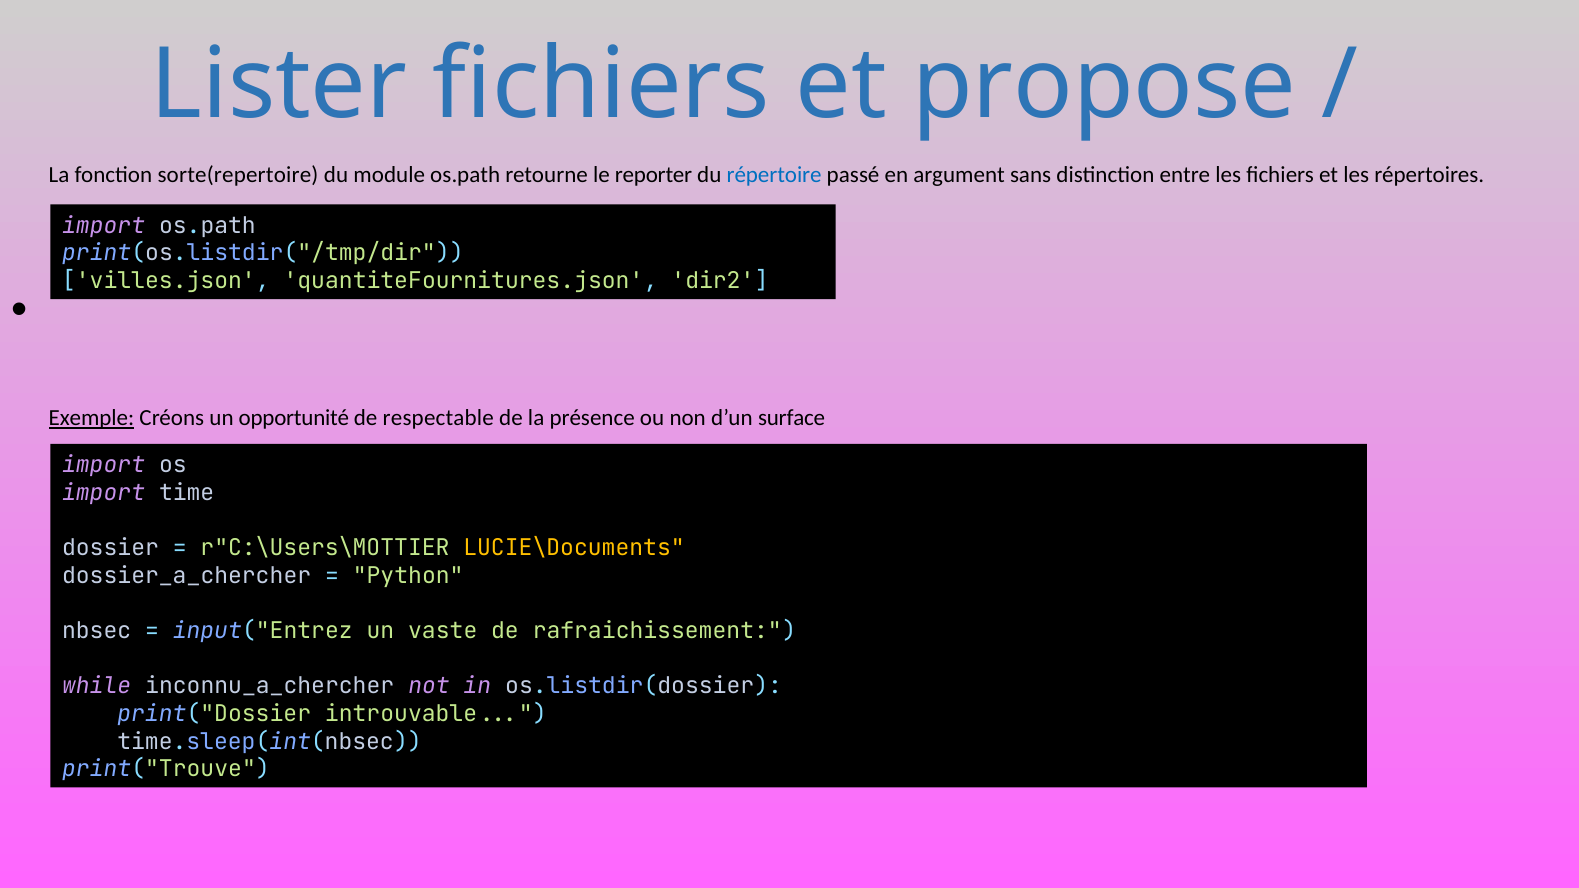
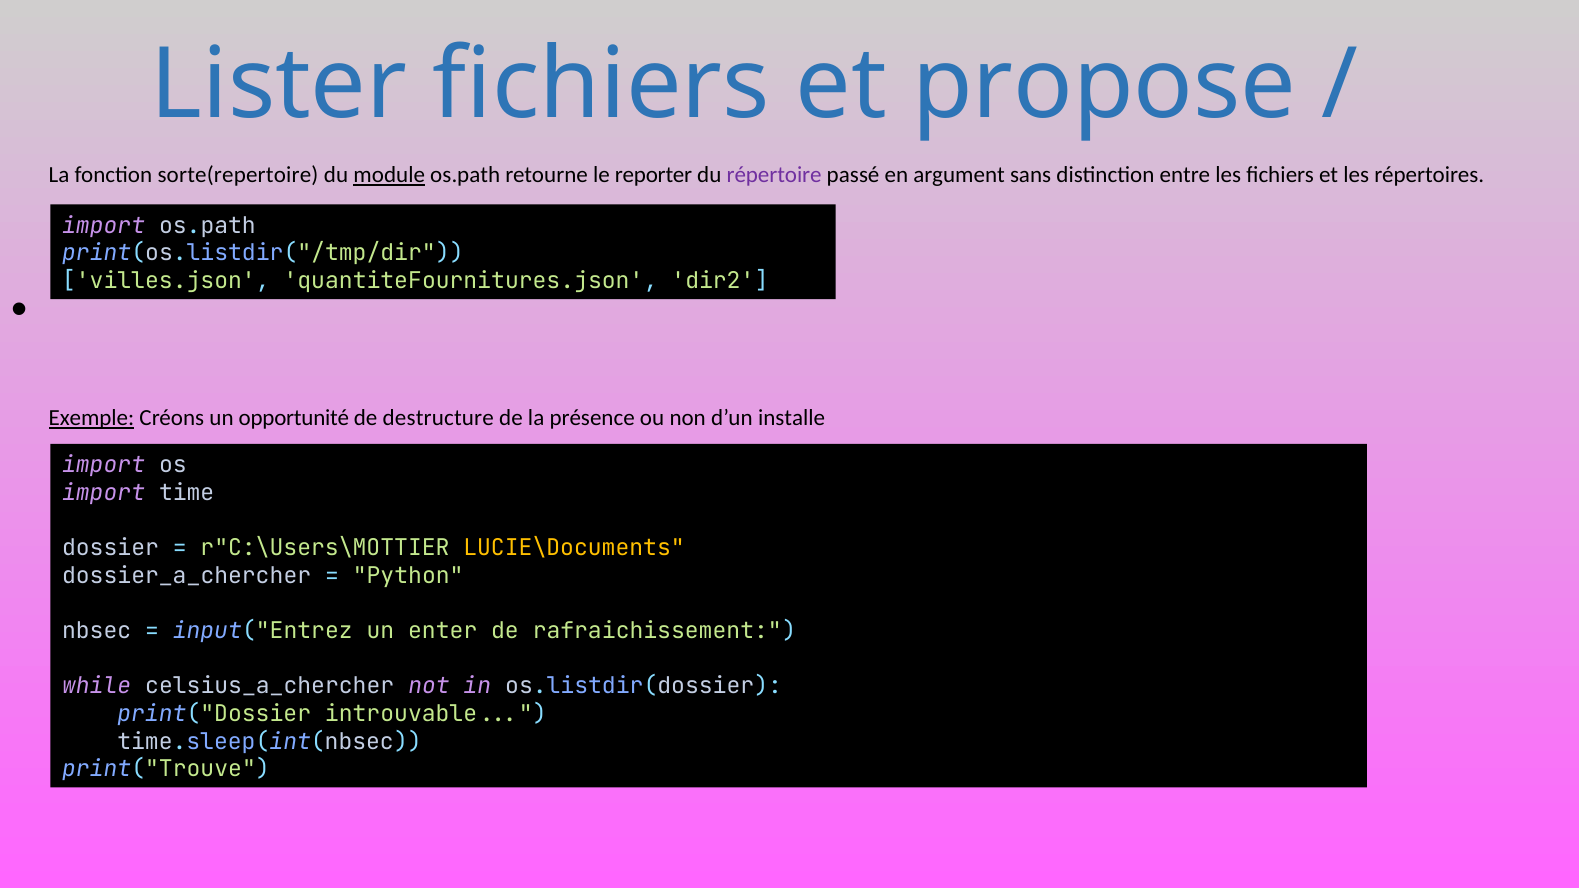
module underline: none -> present
répertoire colour: blue -> purple
respectable: respectable -> destructure
surface: surface -> installe
vaste: vaste -> enter
inconnu_a_chercher: inconnu_a_chercher -> celsius_a_chercher
